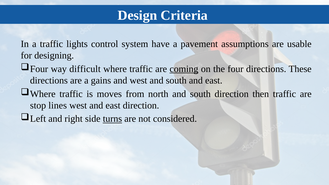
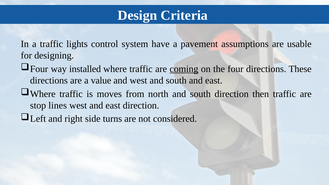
difficult: difficult -> installed
gains: gains -> value
turns underline: present -> none
